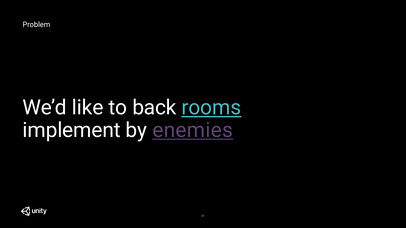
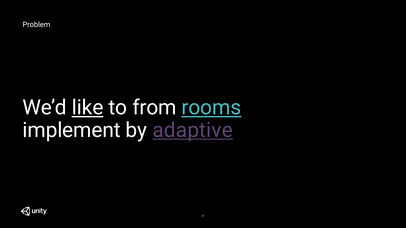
like underline: none -> present
back: back -> from
enemies: enemies -> adaptive
